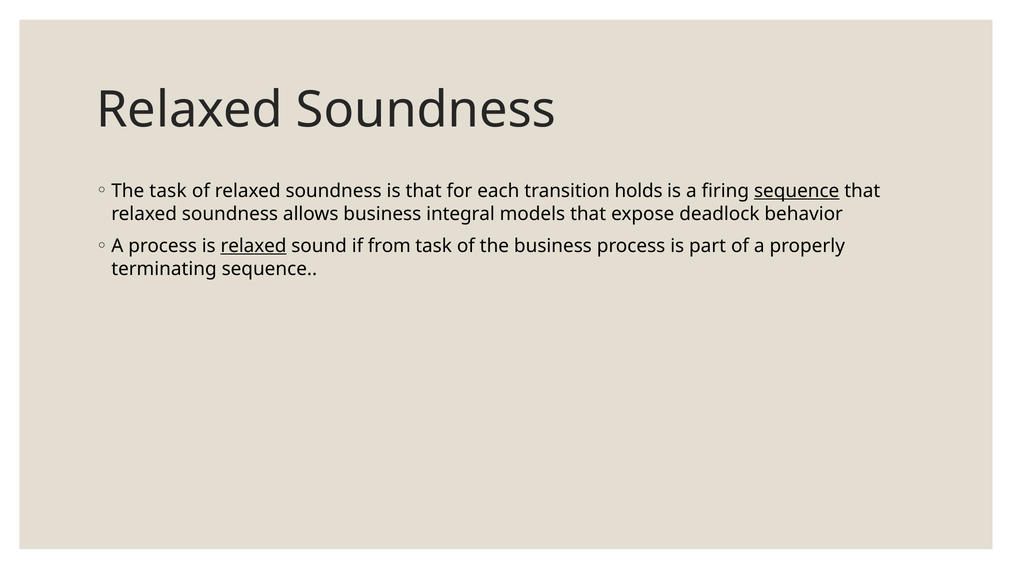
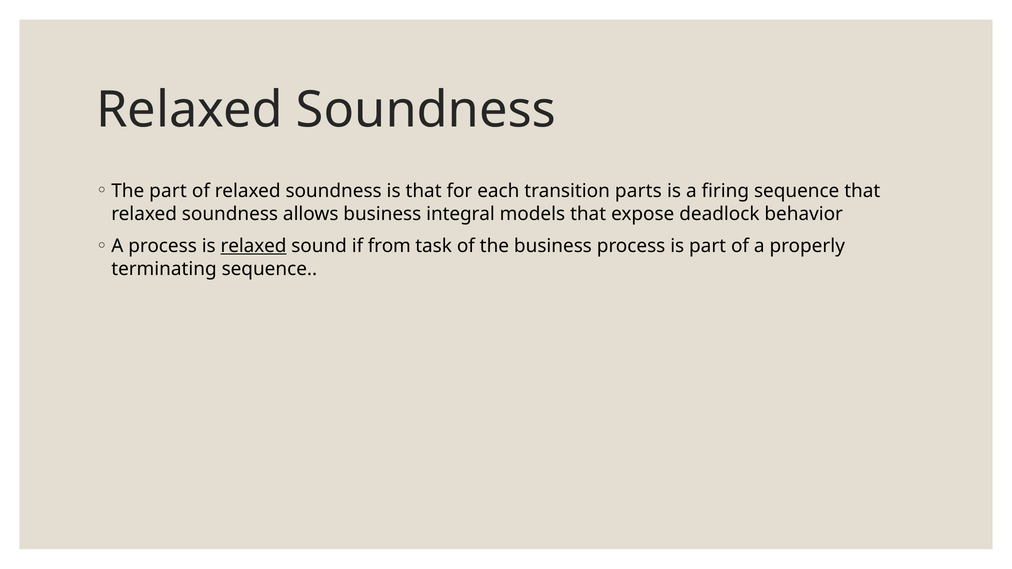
The task: task -> part
holds: holds -> parts
sequence at (797, 191) underline: present -> none
